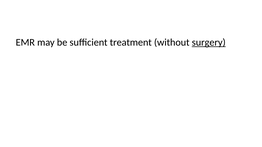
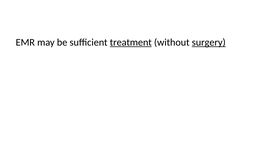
treatment underline: none -> present
